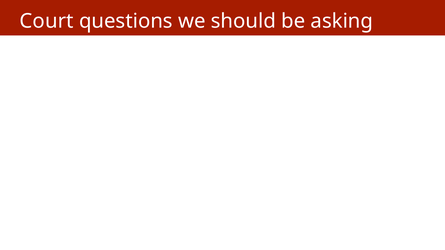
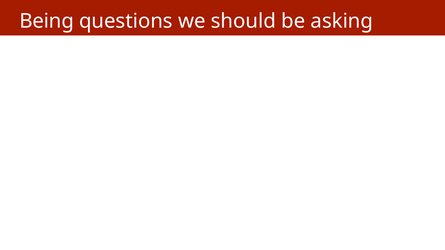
Court: Court -> Being
